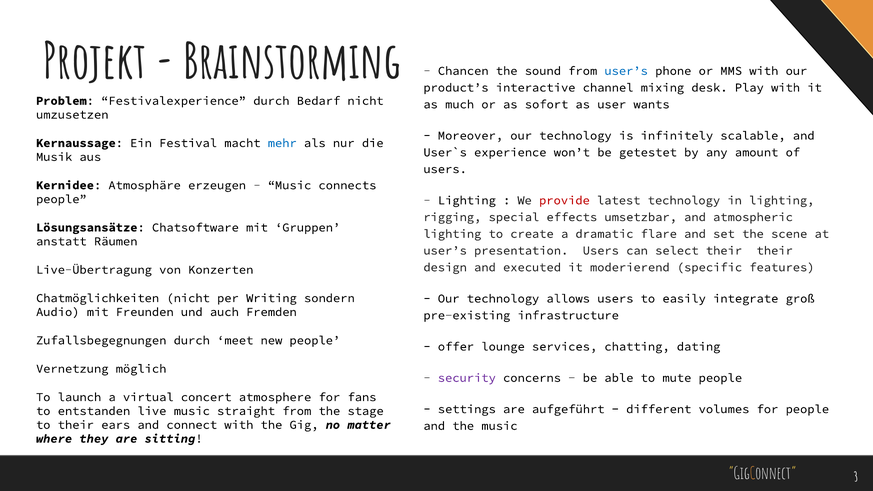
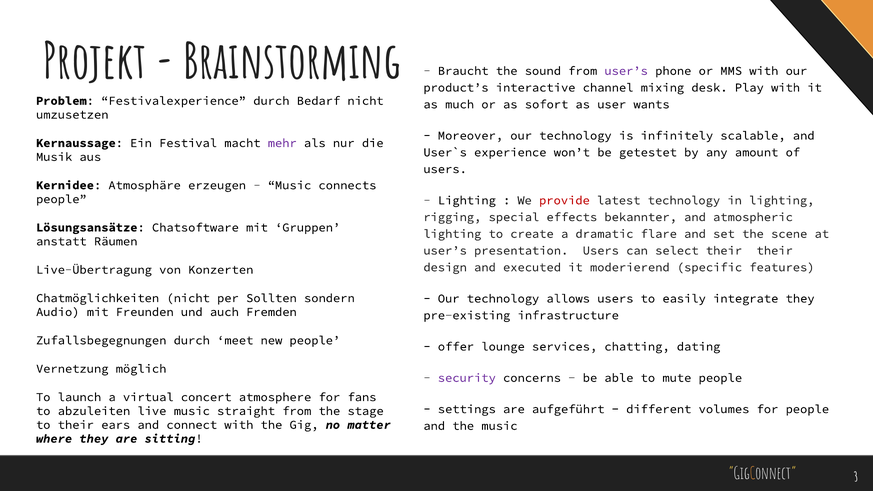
Chancen: Chancen -> Braucht
user’s at (626, 71) colour: blue -> purple
mehr colour: blue -> purple
umsetzbar: umsetzbar -> bekannter
Writing: Writing -> Sollten
integrate groß: groß -> they
entstanden: entstanden -> abzuleiten
